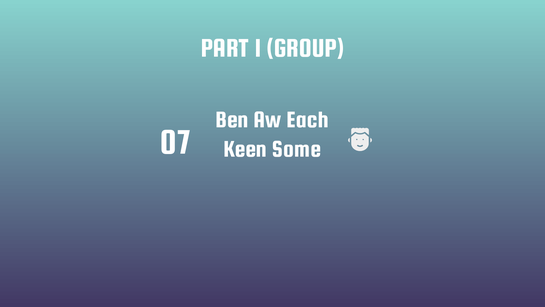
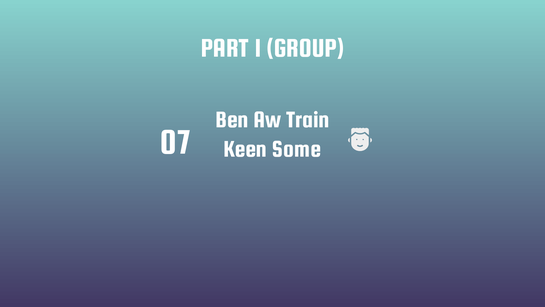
Each: Each -> Train
